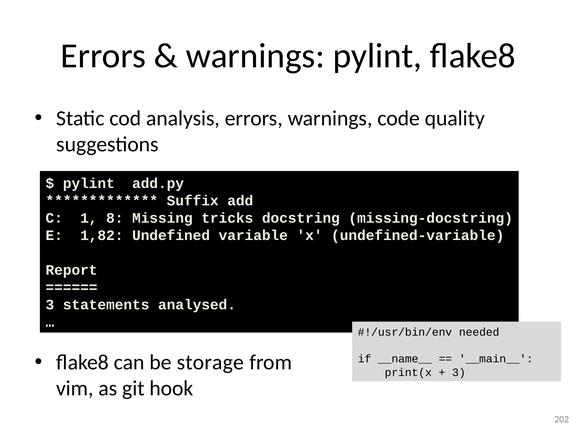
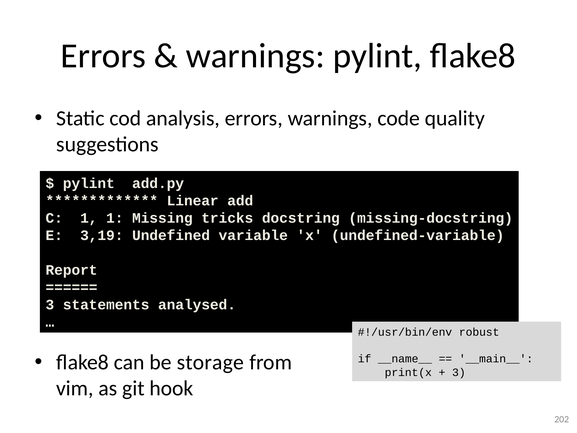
Suffix: Suffix -> Linear
1 8: 8 -> 1
1,82: 1,82 -> 3,19
needed: needed -> robust
